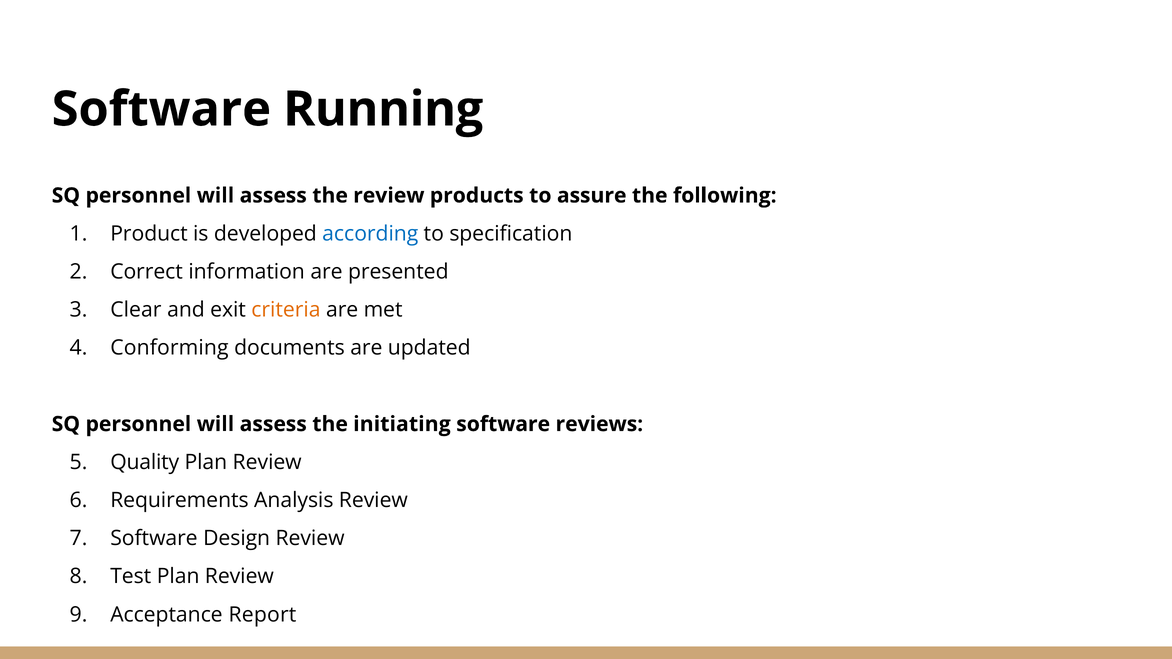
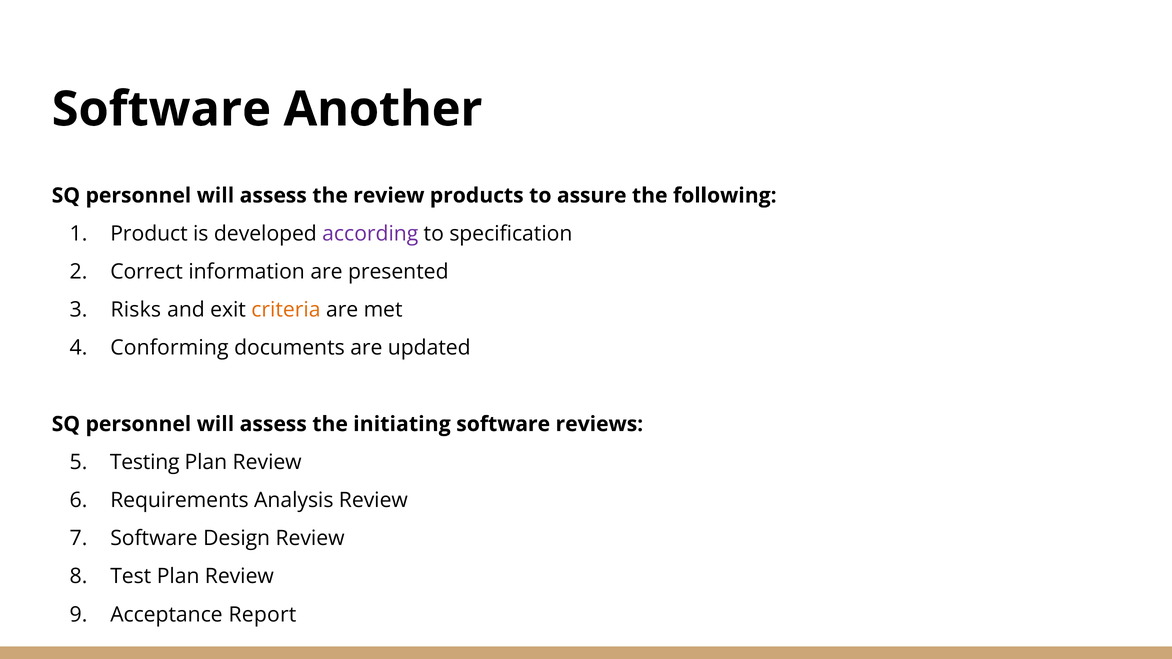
Running: Running -> Another
according colour: blue -> purple
Clear: Clear -> Risks
Quality: Quality -> Testing
